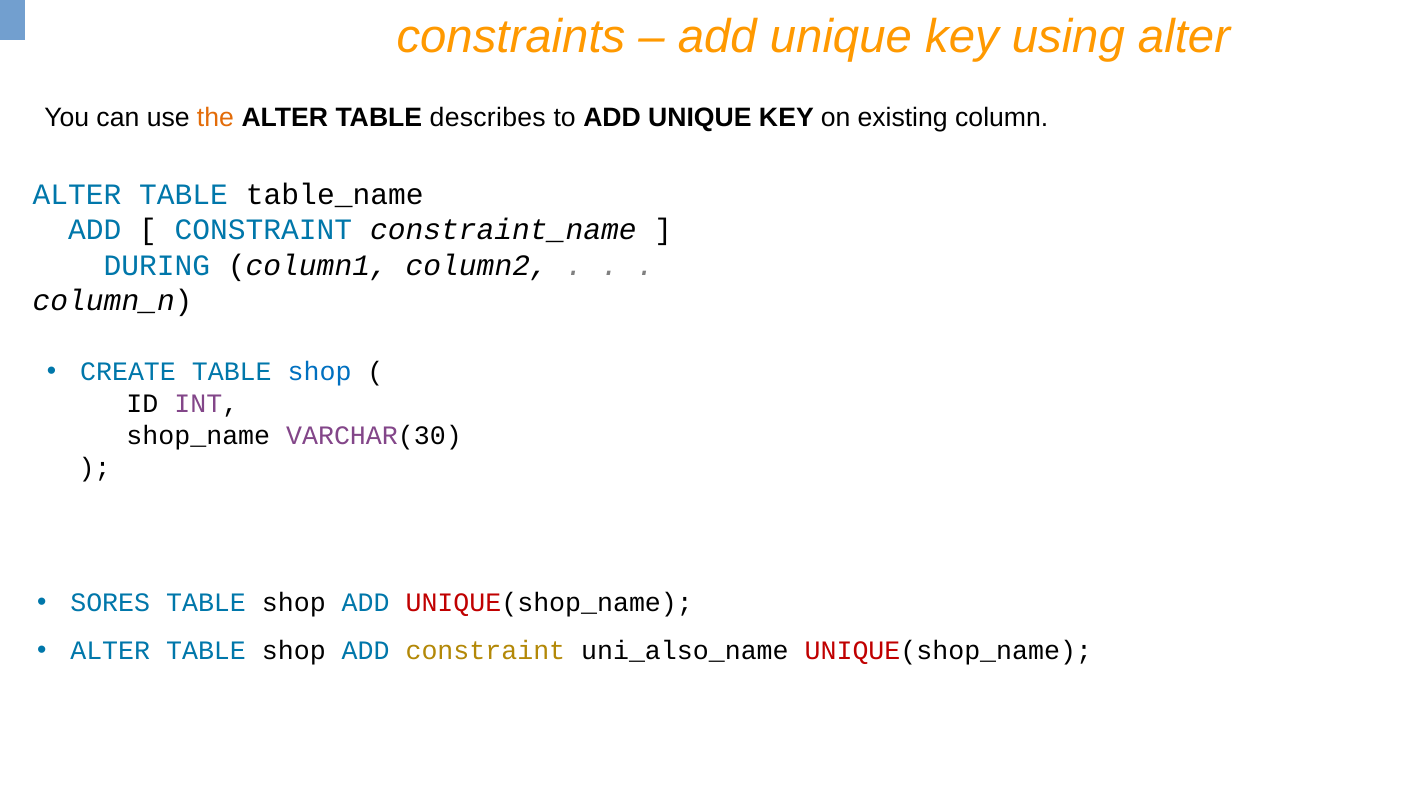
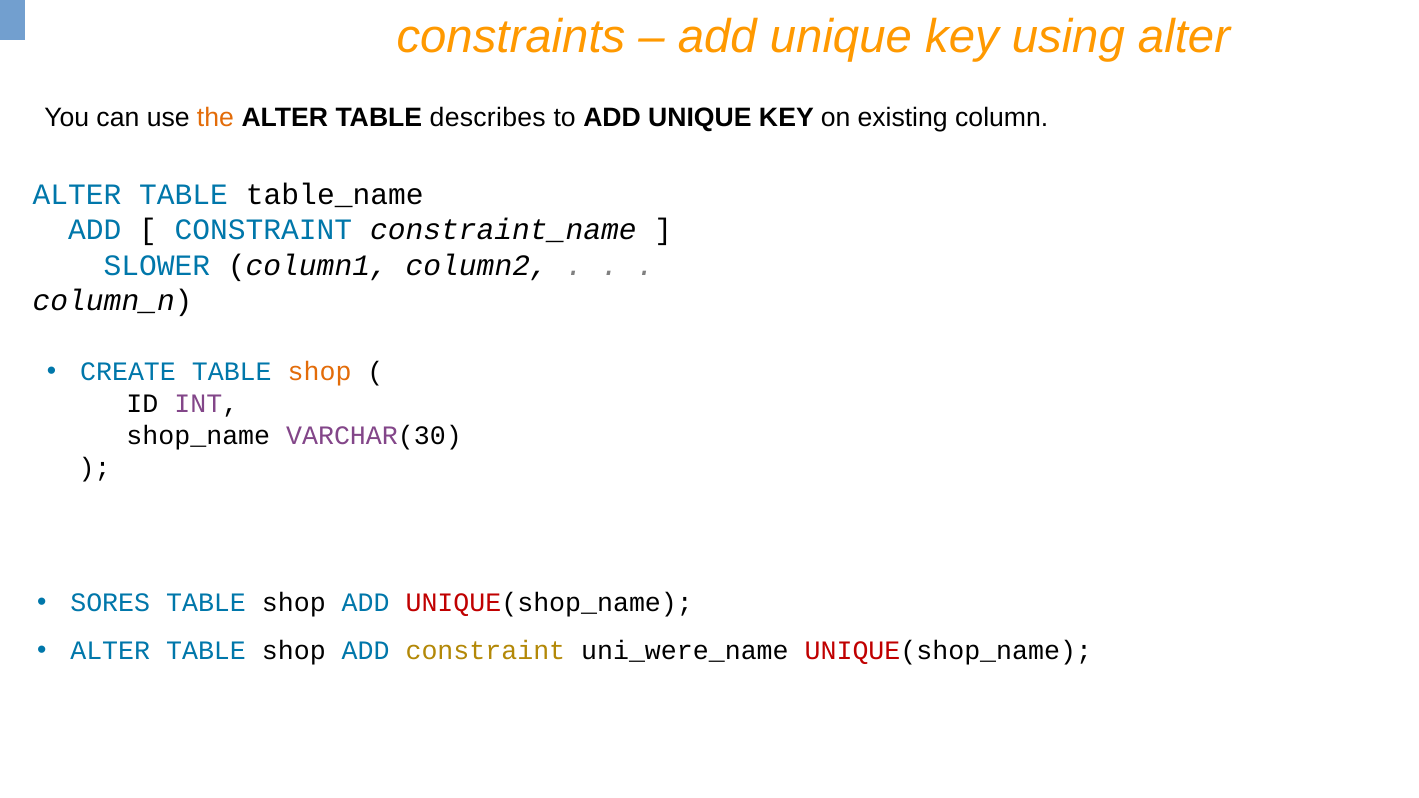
DURING: DURING -> SLOWER
shop at (320, 372) colour: blue -> orange
uni_also_name: uni_also_name -> uni_were_name
